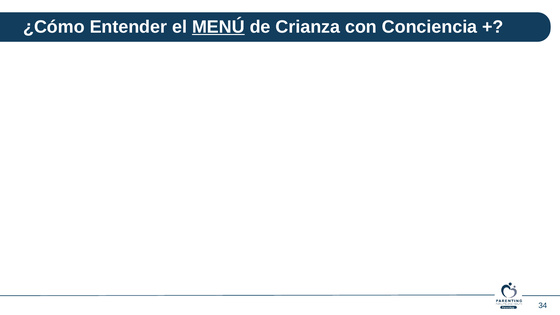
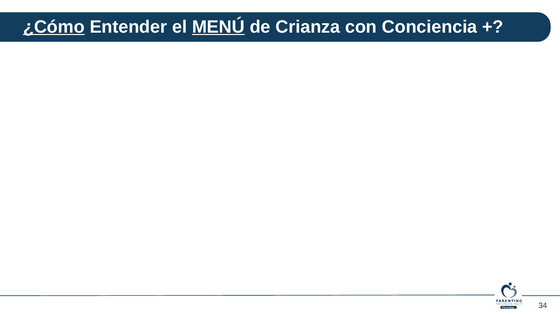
¿Cómo underline: none -> present
